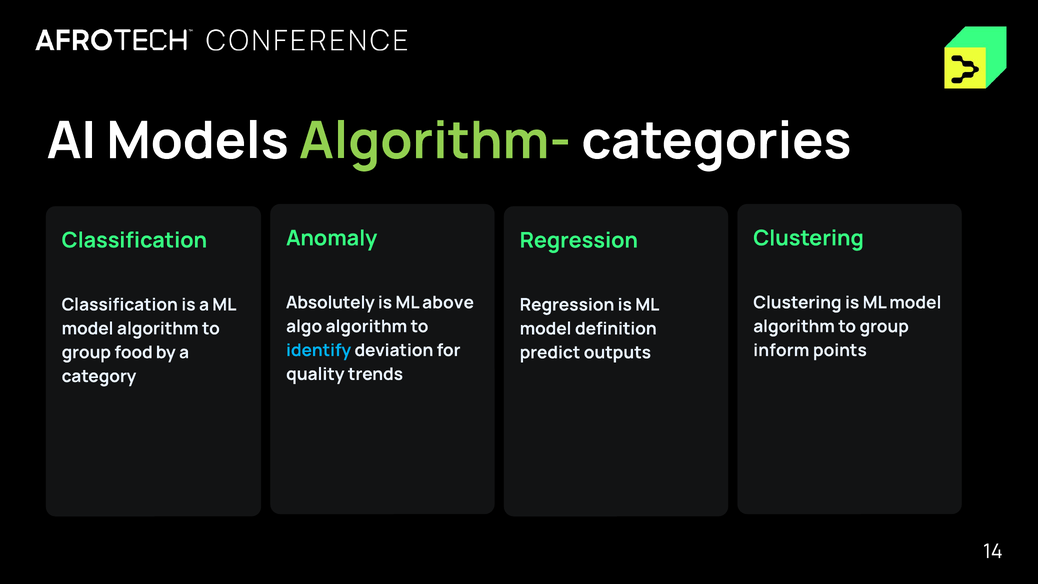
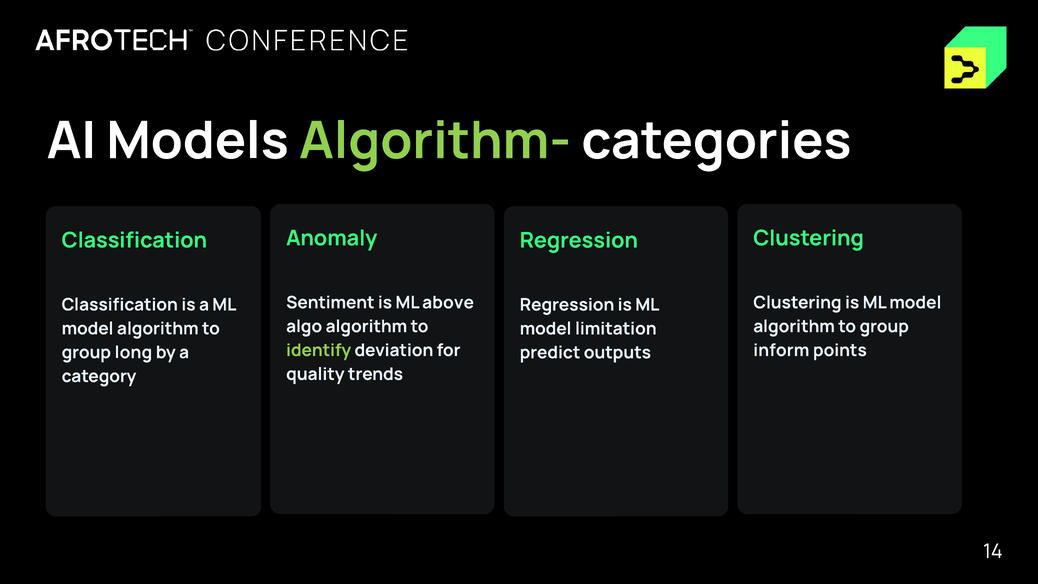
Absolutely: Absolutely -> Sentiment
definition: definition -> limitation
identify colour: light blue -> light green
food: food -> long
